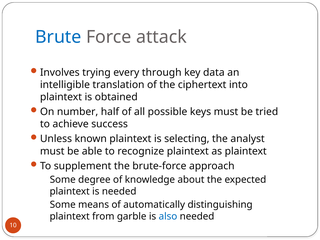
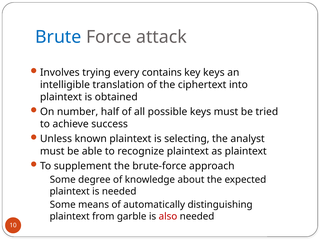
through: through -> contains
key data: data -> keys
also colour: blue -> red
